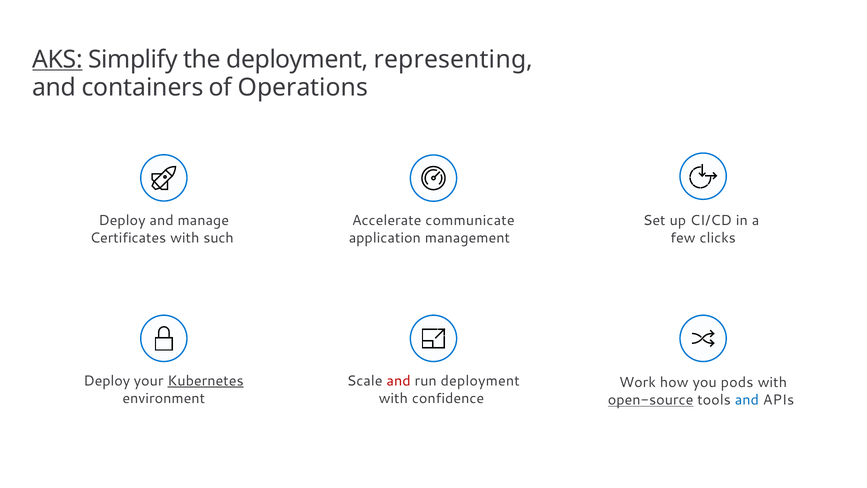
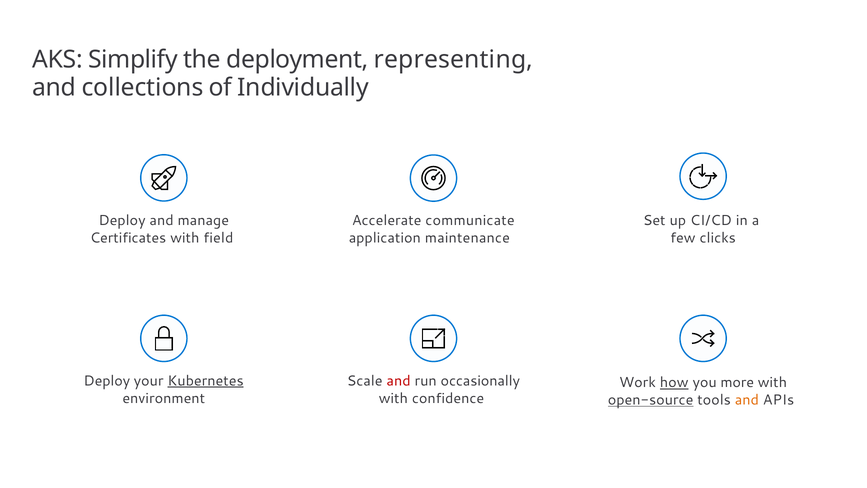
AKS underline: present -> none
containers: containers -> collections
Operations: Operations -> Individually
such: such -> field
management: management -> maintenance
run deployment: deployment -> occasionally
how underline: none -> present
pods: pods -> more
and at (747, 400) colour: blue -> orange
